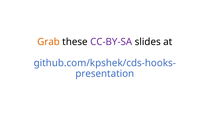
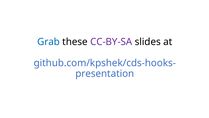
Grab colour: orange -> blue
